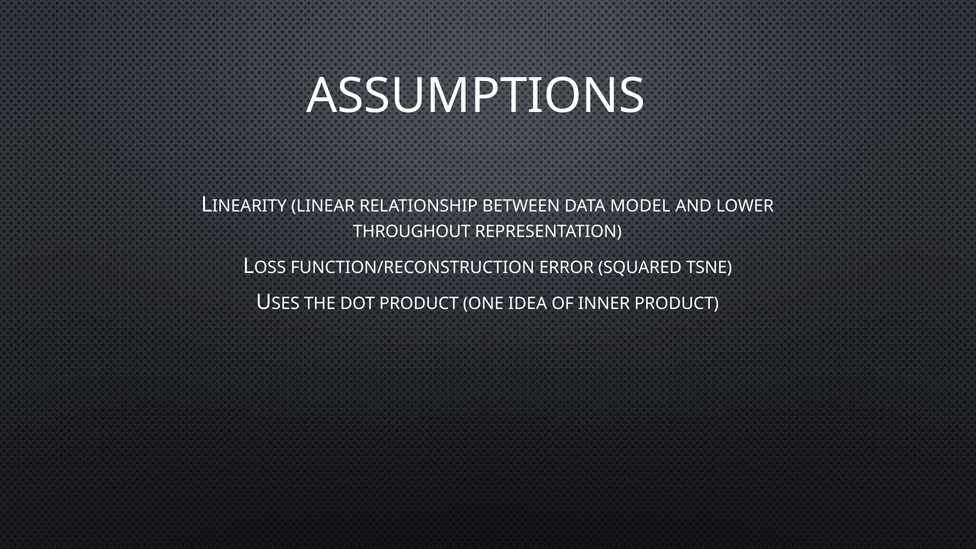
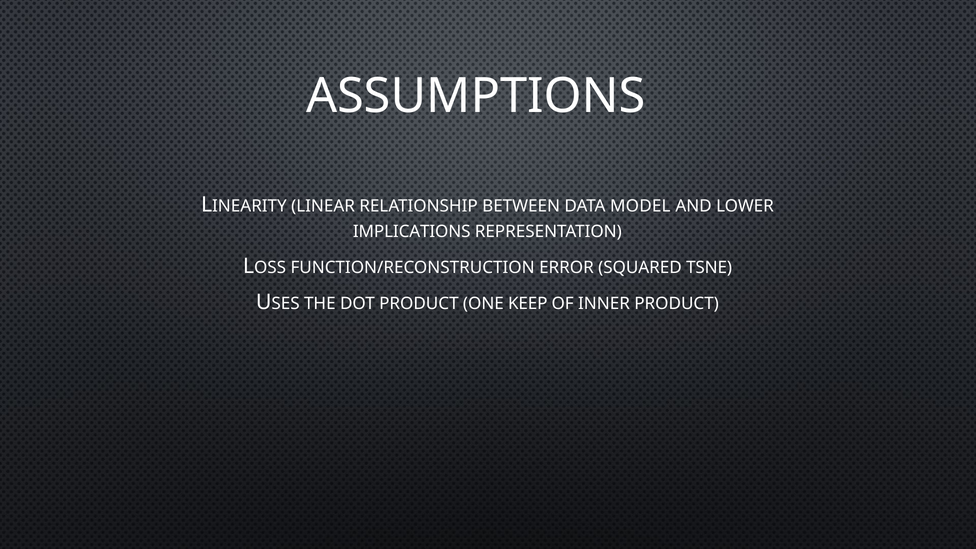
THROUGHOUT: THROUGHOUT -> IMPLICATIONS
IDEA: IDEA -> KEEP
